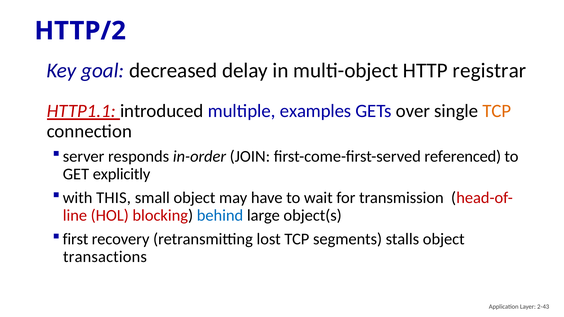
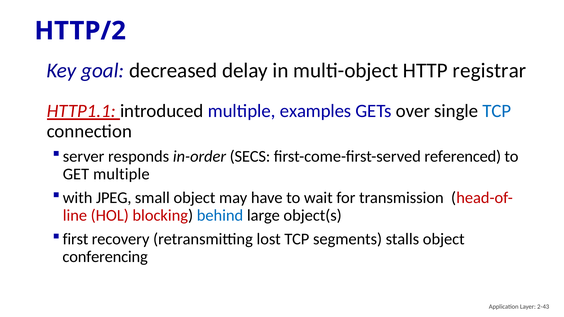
TCP at (497, 111) colour: orange -> blue
JOIN: JOIN -> SECS
GET explicitly: explicitly -> multiple
THIS: THIS -> JPEG
transactions: transactions -> conferencing
